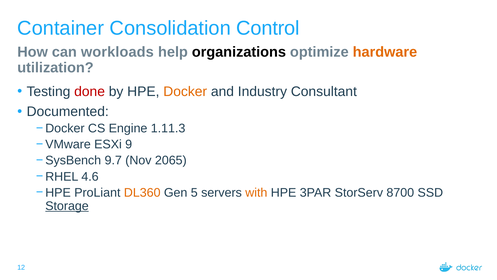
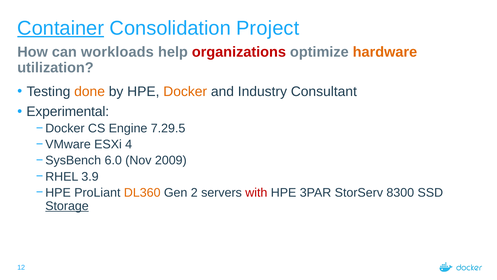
Container underline: none -> present
Control: Control -> Project
organizations colour: black -> red
done colour: red -> orange
Documented: Documented -> Experimental
1.11.3: 1.11.3 -> 7.29.5
9: 9 -> 4
9.7: 9.7 -> 6.0
2065: 2065 -> 2009
4.6: 4.6 -> 3.9
5: 5 -> 2
with colour: orange -> red
8700: 8700 -> 8300
